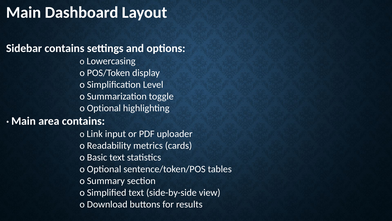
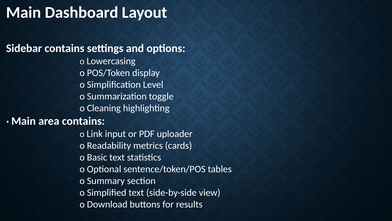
Optional at (104, 108): Optional -> Cleaning
